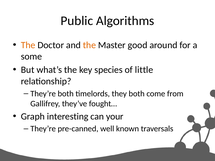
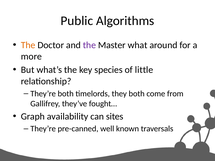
the at (89, 45) colour: orange -> purple
good: good -> what
some: some -> more
interesting: interesting -> availability
your: your -> sites
